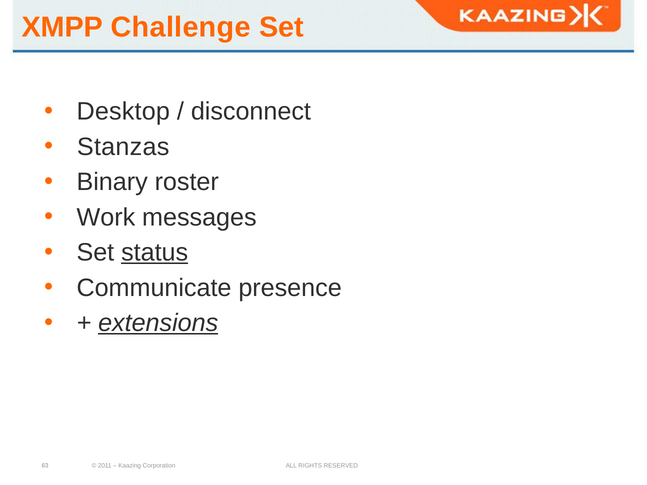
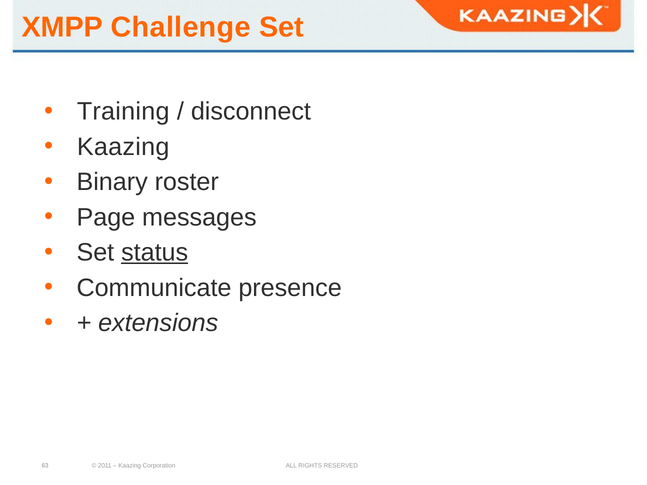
Desktop: Desktop -> Training
Stanzas at (123, 147): Stanzas -> Kaazing
Work: Work -> Page
extensions underline: present -> none
